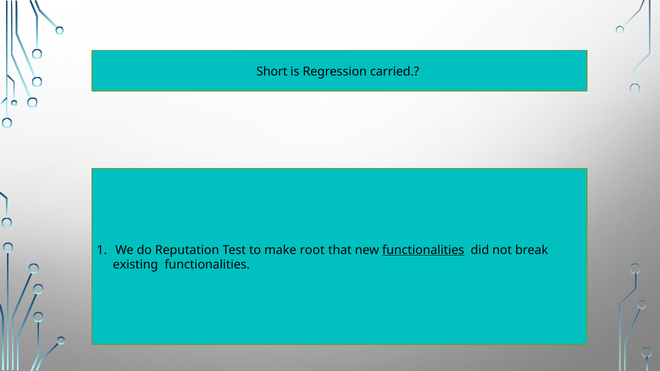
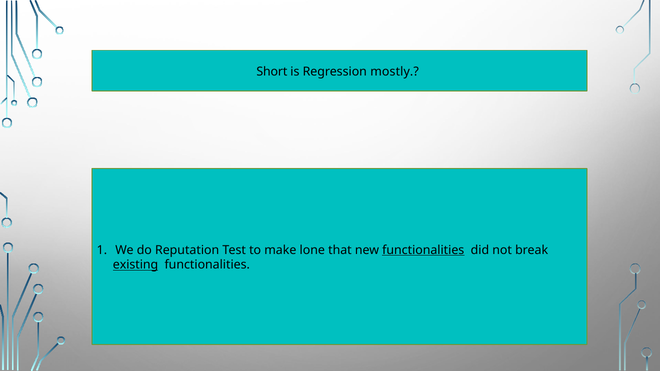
carried: carried -> mostly
root: root -> lone
existing underline: none -> present
